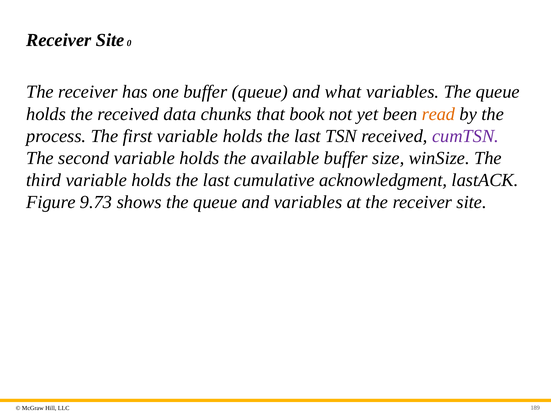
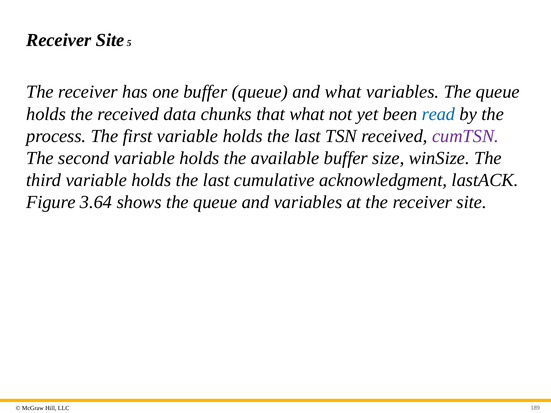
0: 0 -> 5
that book: book -> what
read colour: orange -> blue
9.73: 9.73 -> 3.64
